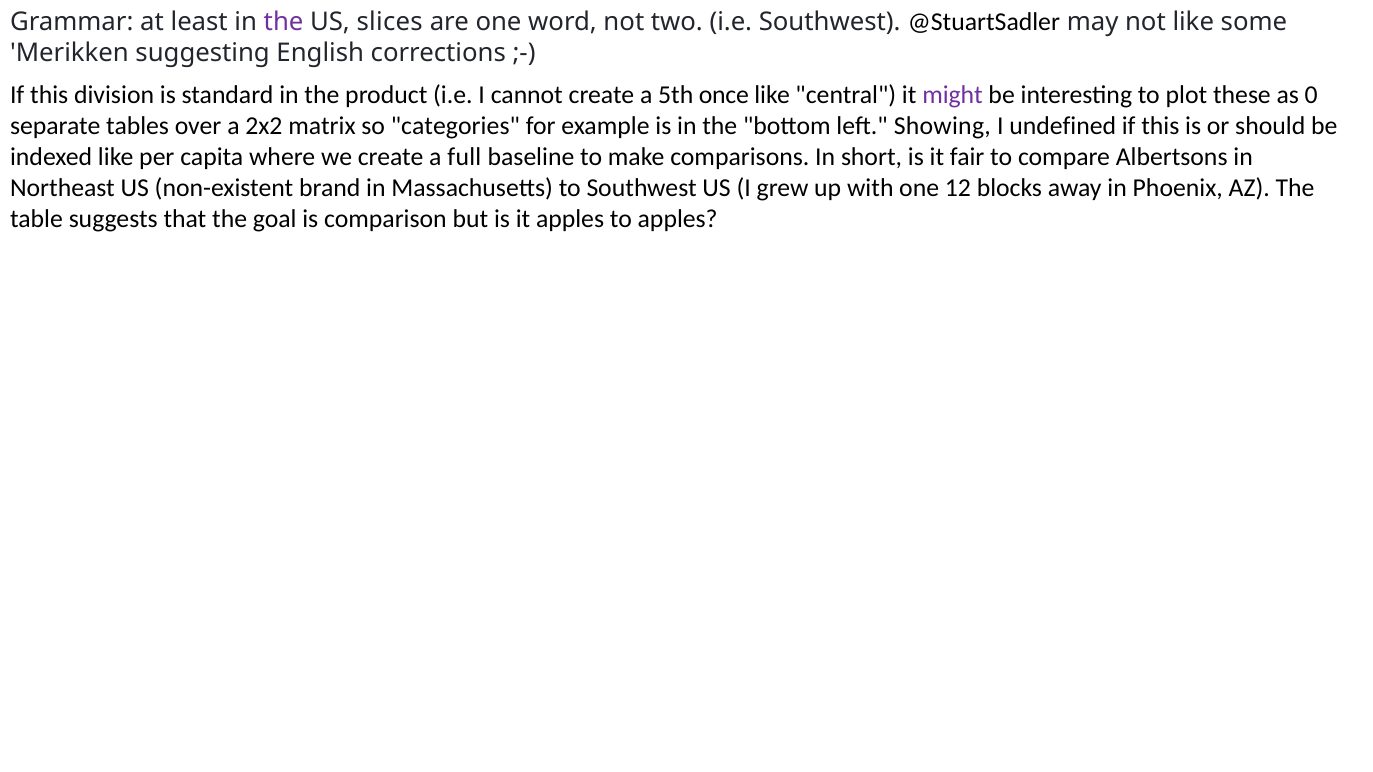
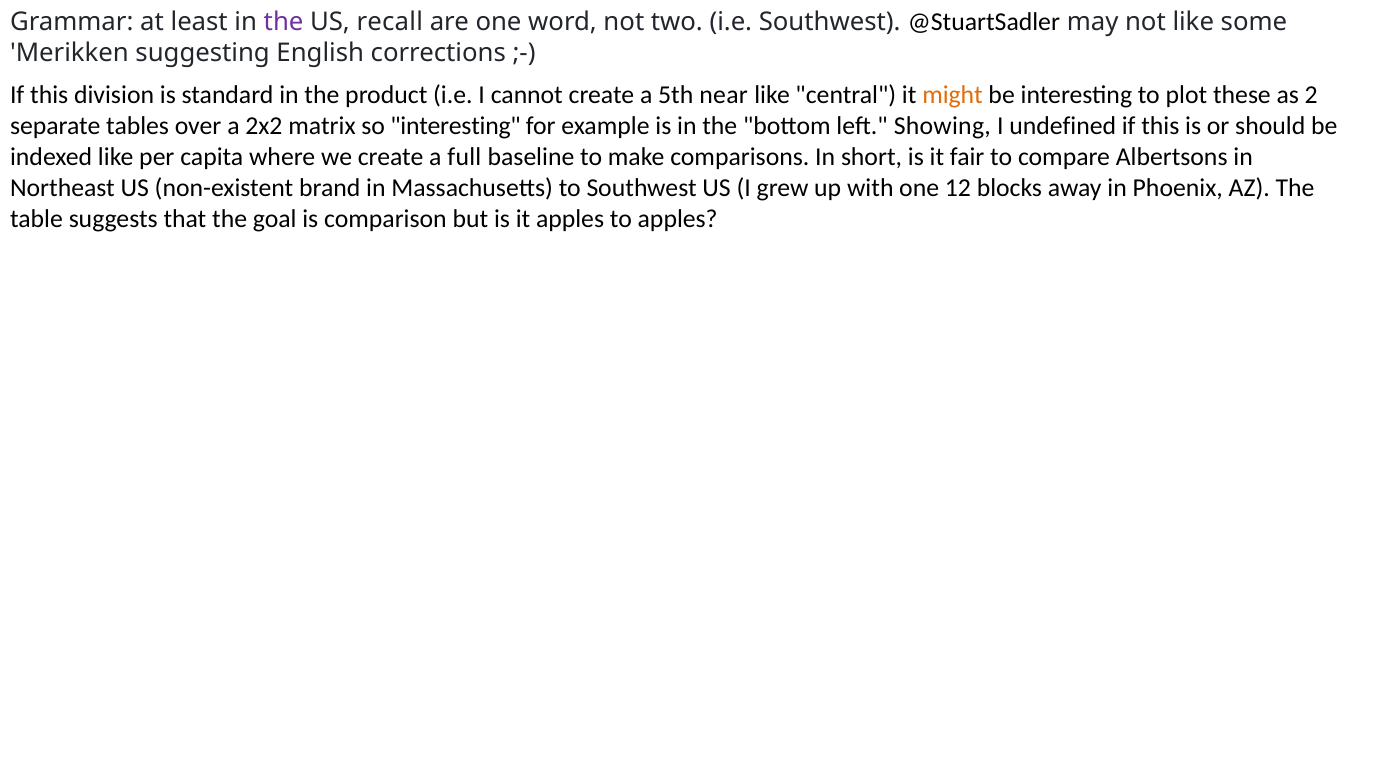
slices: slices -> recall
once: once -> near
might colour: purple -> orange
0: 0 -> 2
so categories: categories -> interesting
